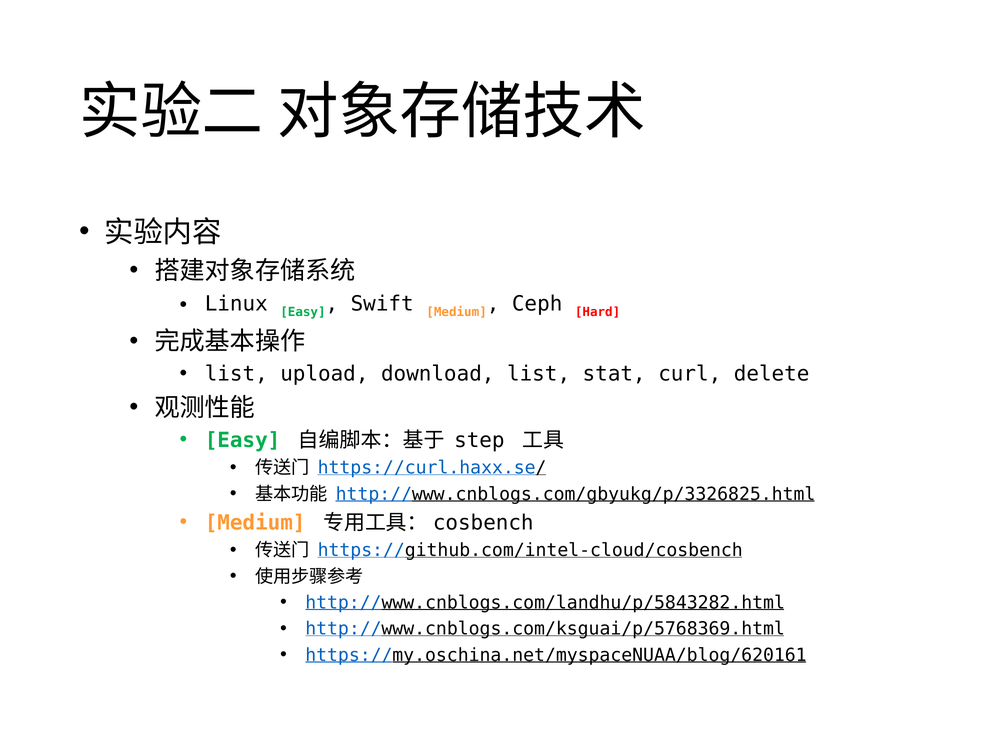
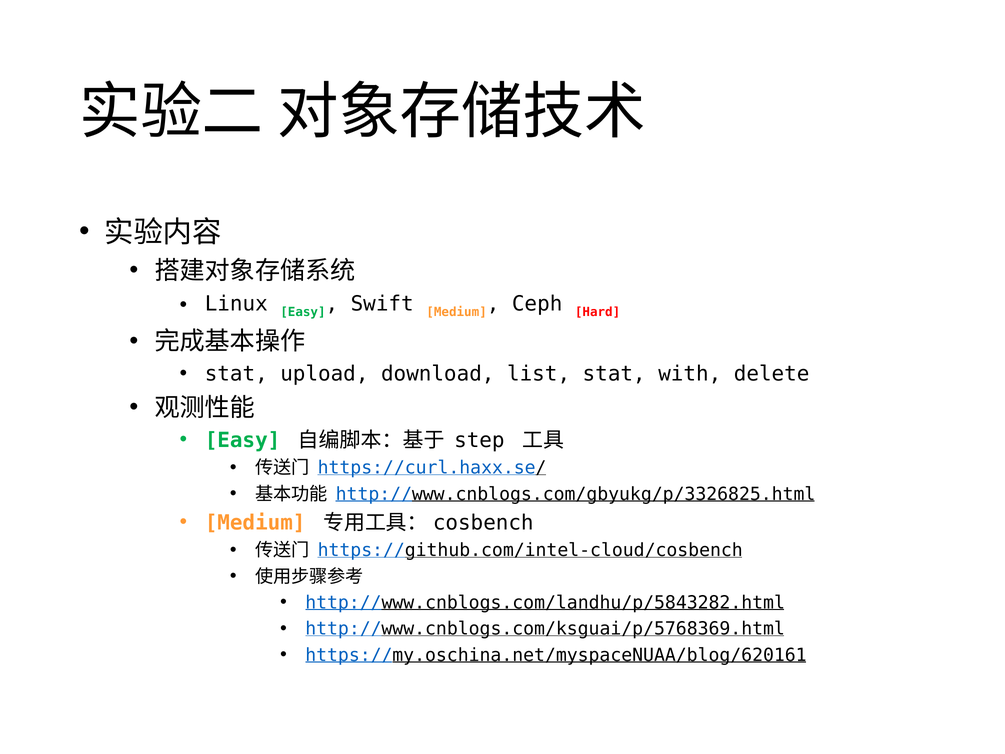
list at (236, 374): list -> stat
curl: curl -> with
